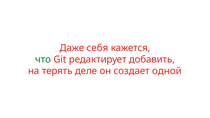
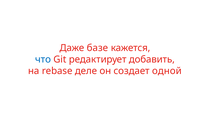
себя: себя -> базе
что colour: green -> blue
терять: терять -> rebase
